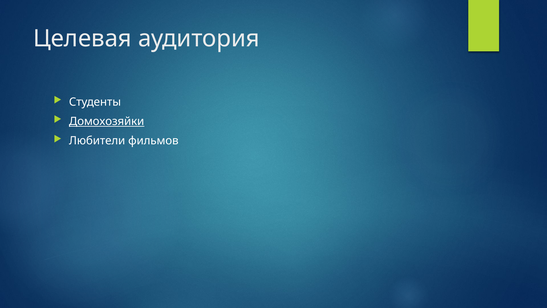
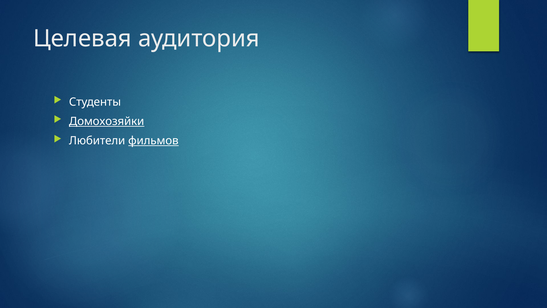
фильмов underline: none -> present
